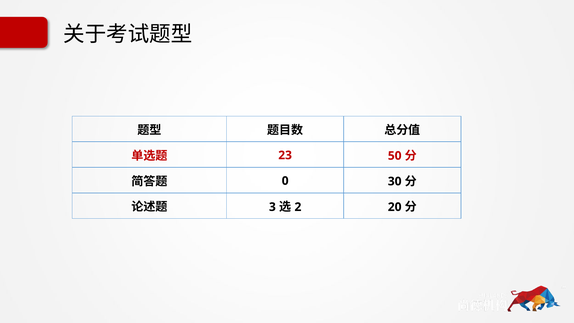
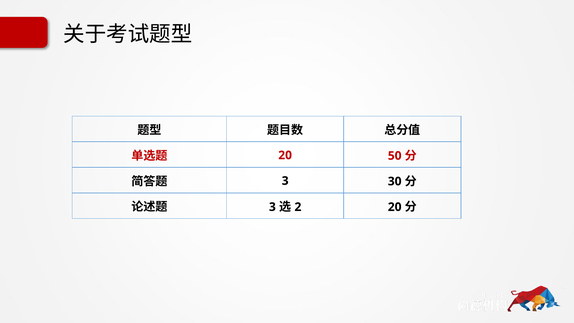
23 at (285, 155): 23 -> 20
0 at (285, 181): 0 -> 3
